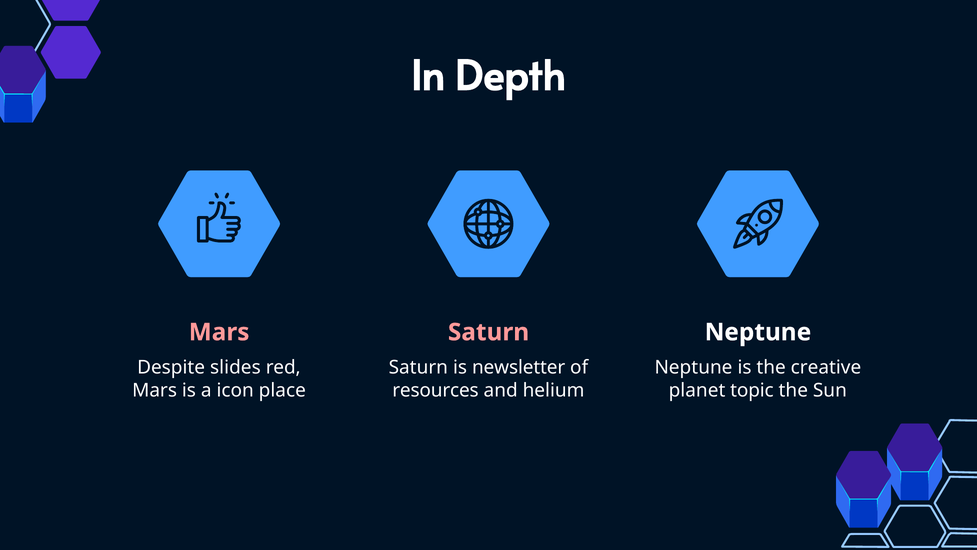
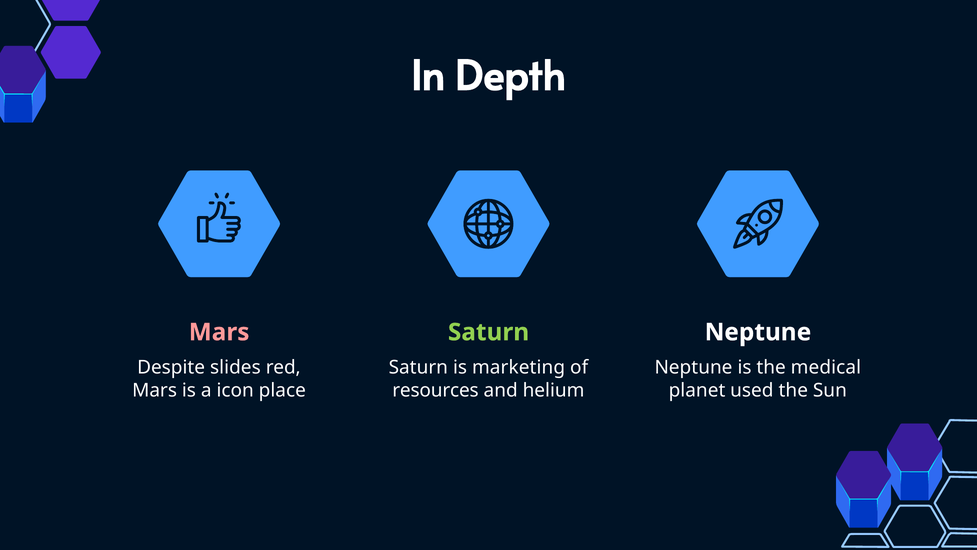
Saturn at (489, 332) colour: pink -> light green
newsletter: newsletter -> marketing
creative: creative -> medical
topic: topic -> used
